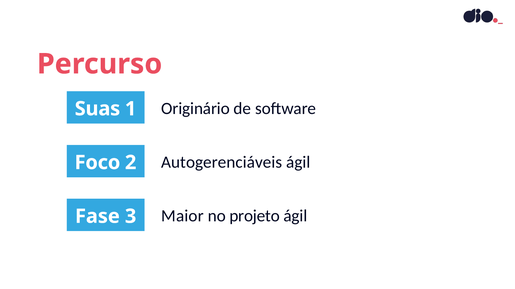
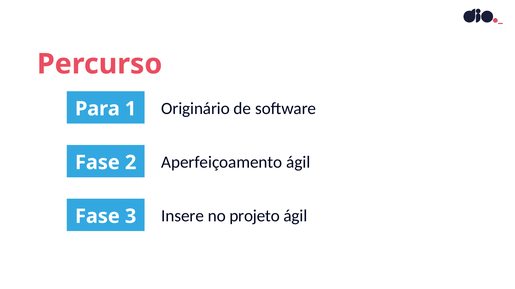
Suas: Suas -> Para
Foco at (97, 163): Foco -> Fase
Autogerenciáveis: Autogerenciáveis -> Aperfeiçoamento
Maior: Maior -> Insere
